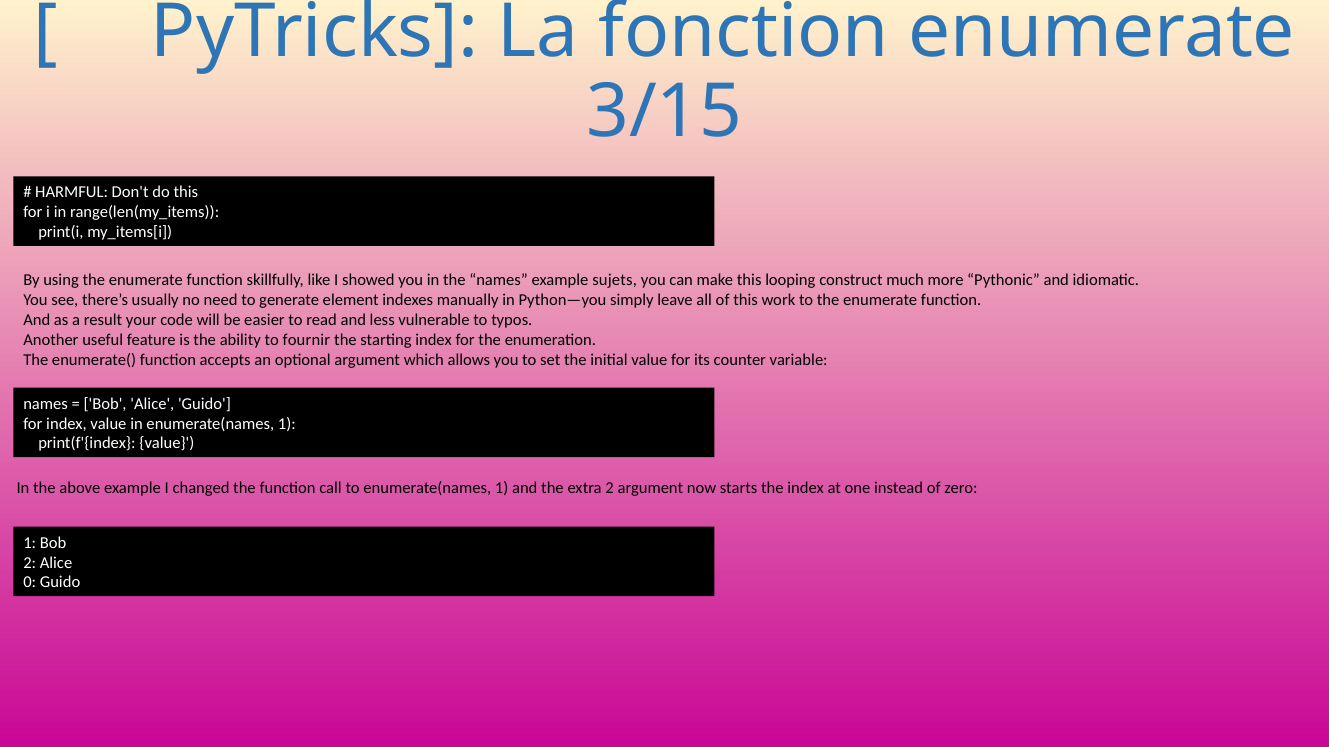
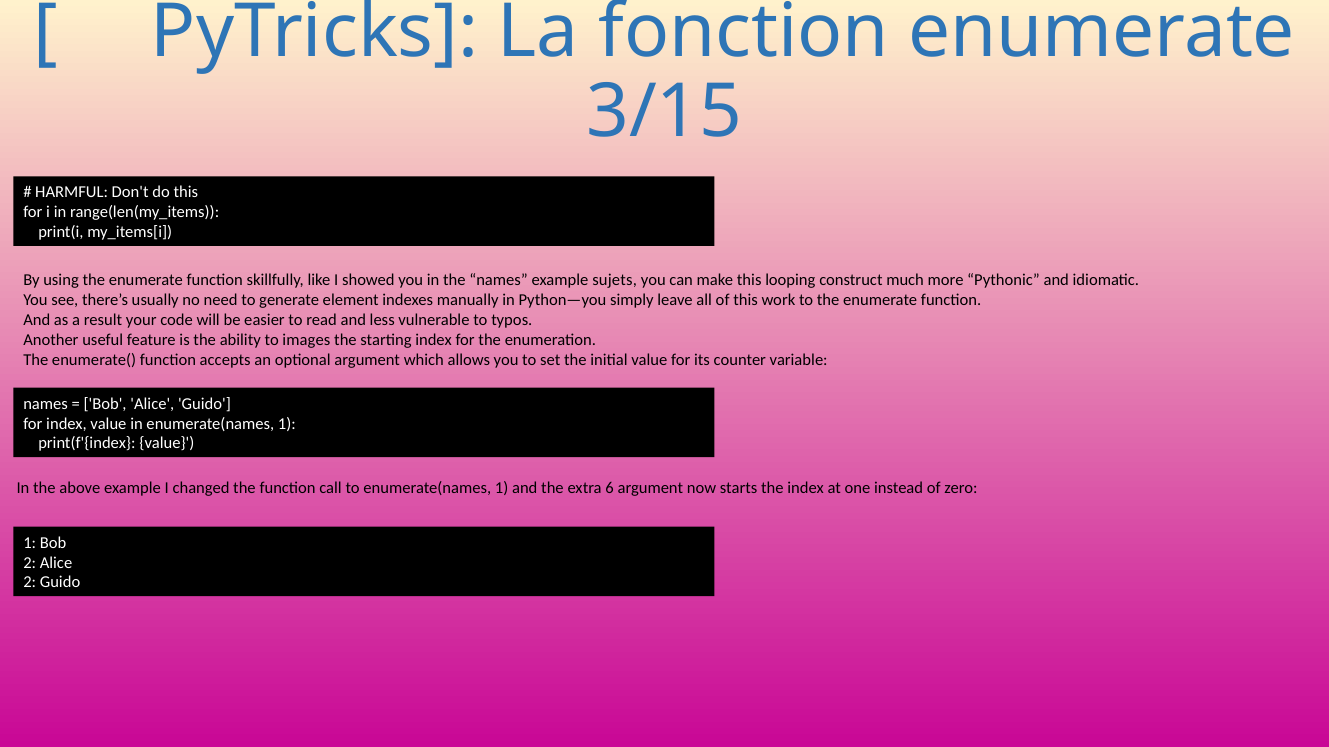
fournir: fournir -> images
extra 2: 2 -> 6
0 at (30, 583): 0 -> 2
